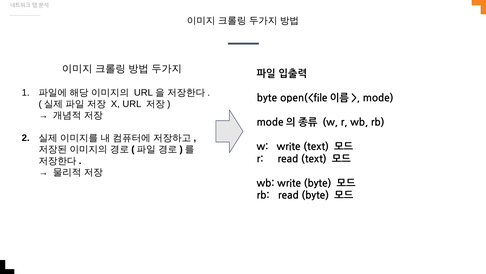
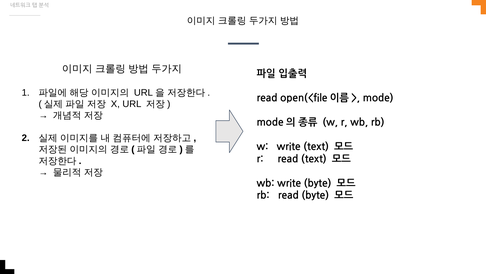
byte at (267, 98): byte -> read
